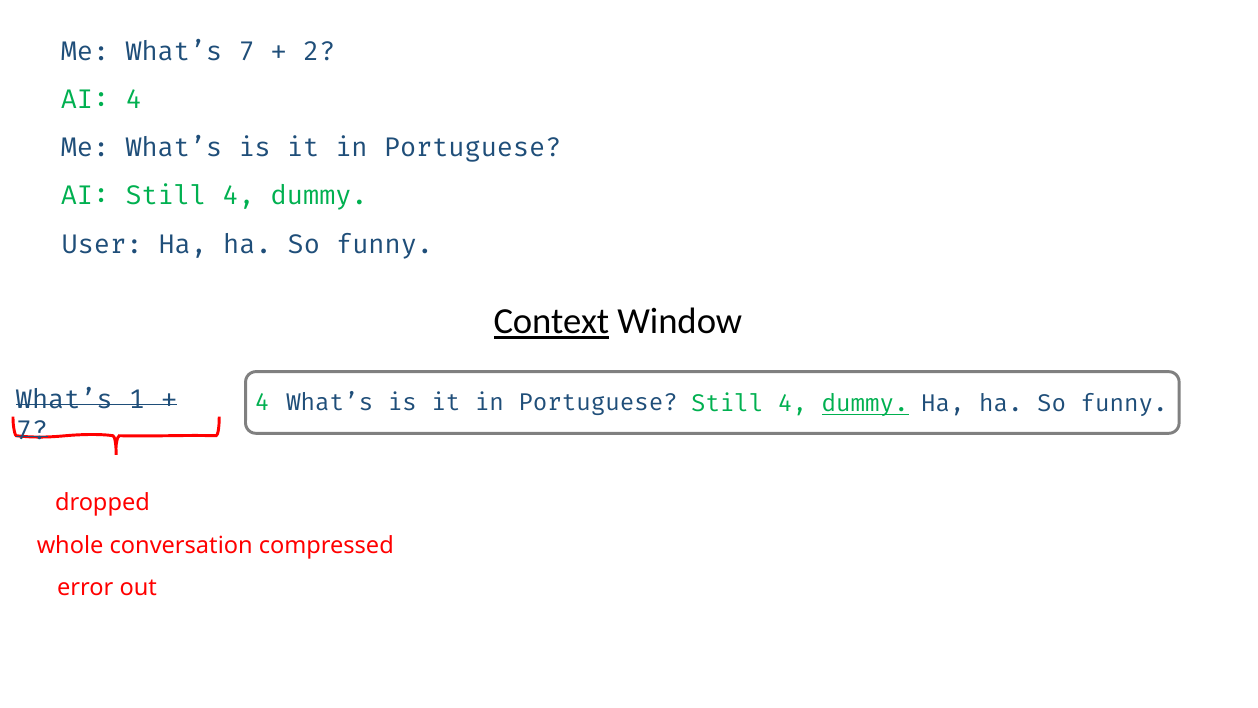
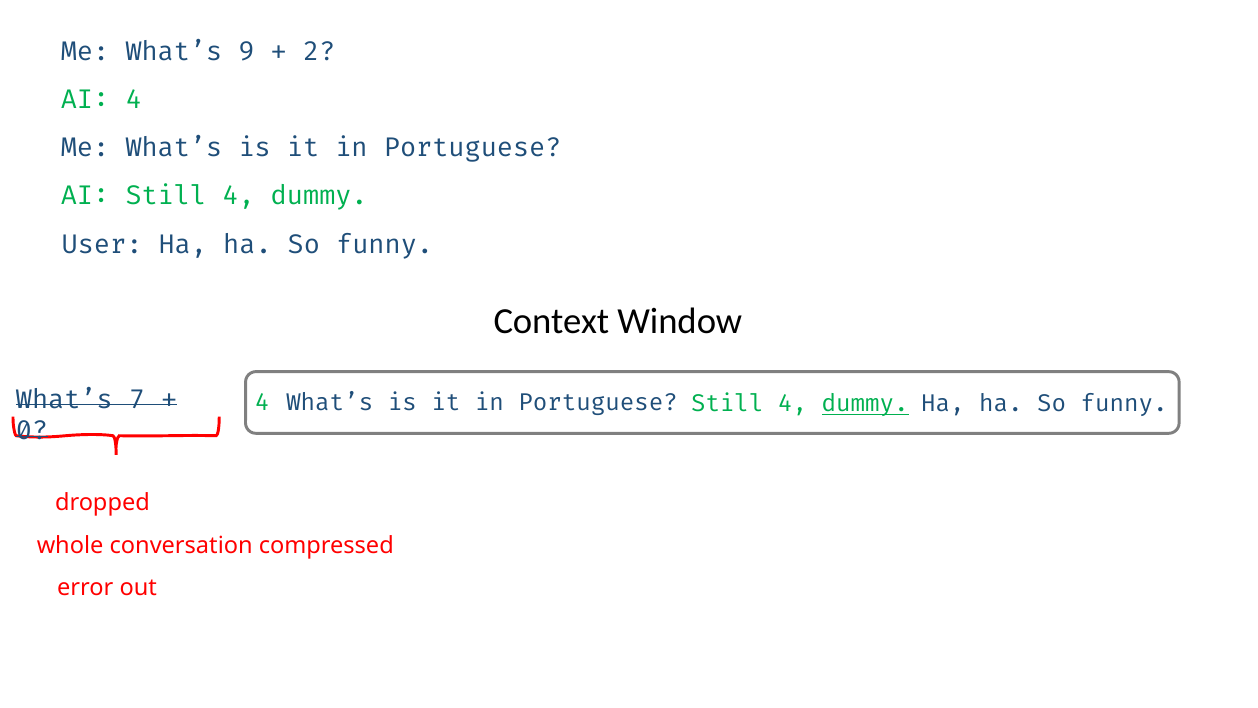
What’s 7: 7 -> 9
Context underline: present -> none
1: 1 -> 7
7 at (32, 431): 7 -> 0
